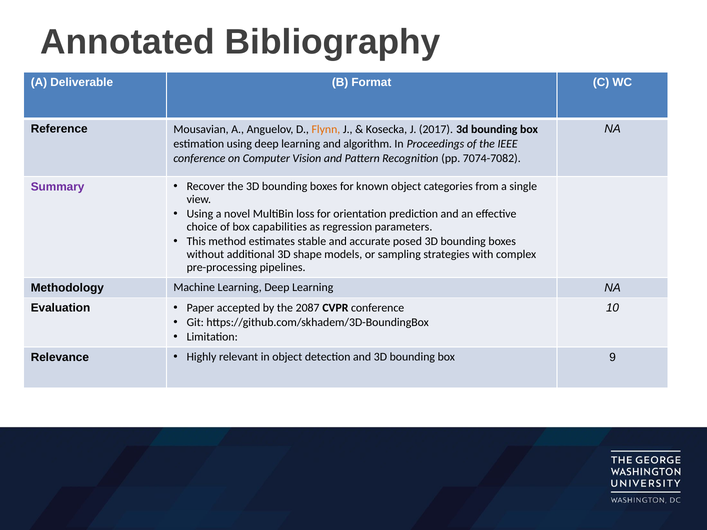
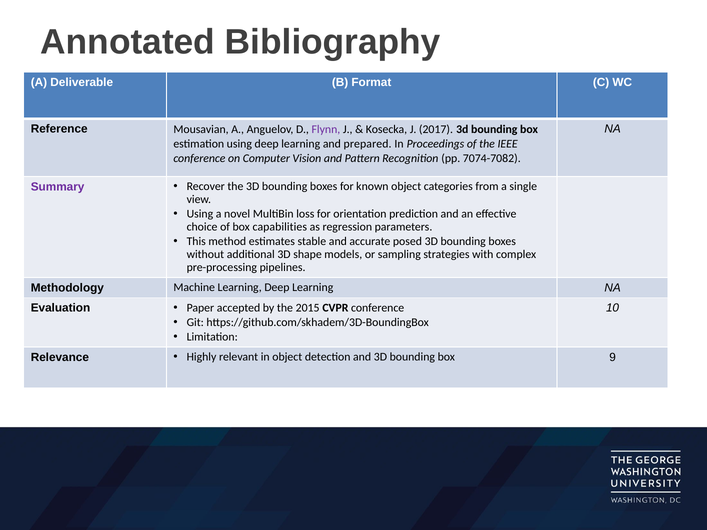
Flynn colour: orange -> purple
algorithm: algorithm -> prepared
2087: 2087 -> 2015
